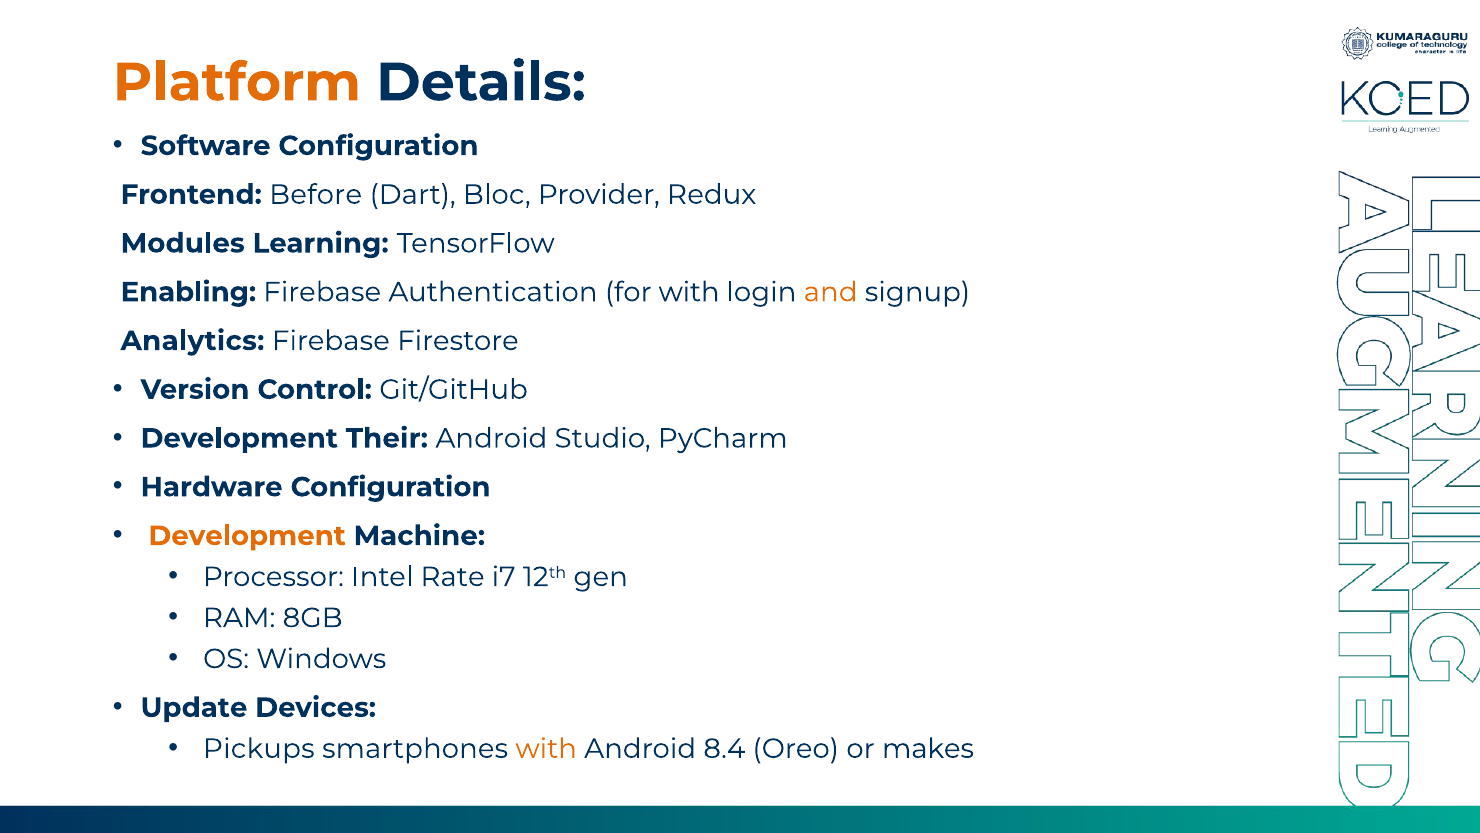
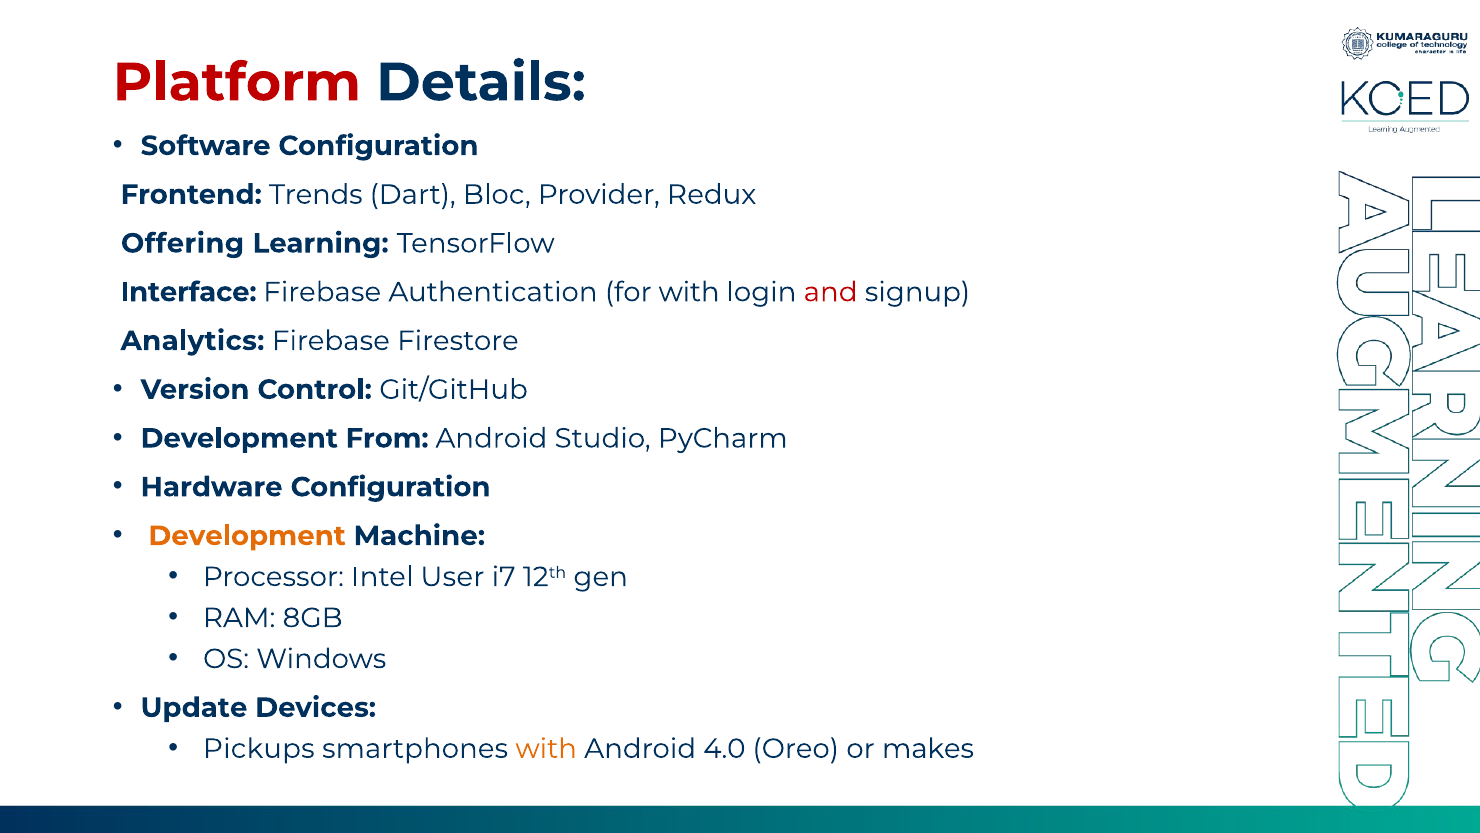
Platform colour: orange -> red
Before: Before -> Trends
Modules: Modules -> Offering
Enabling: Enabling -> Interface
and colour: orange -> red
Their: Their -> From
Rate: Rate -> User
8.4: 8.4 -> 4.0
